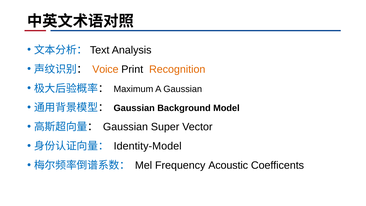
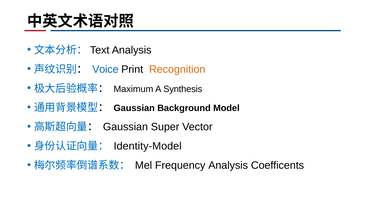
Voice colour: orange -> blue
A Gaussian: Gaussian -> Synthesis
Frequency Acoustic: Acoustic -> Analysis
